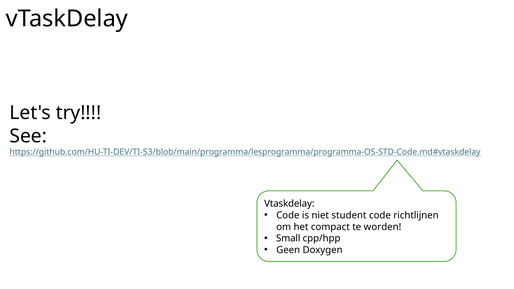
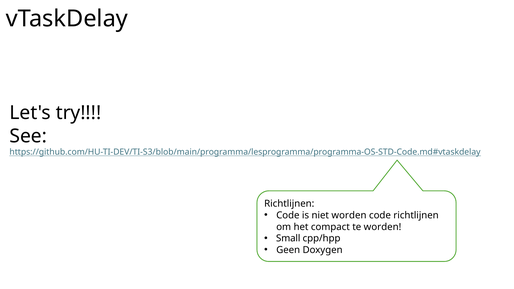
Vtaskdelay at (289, 204): Vtaskdelay -> Richtlijnen
niet student: student -> worden
